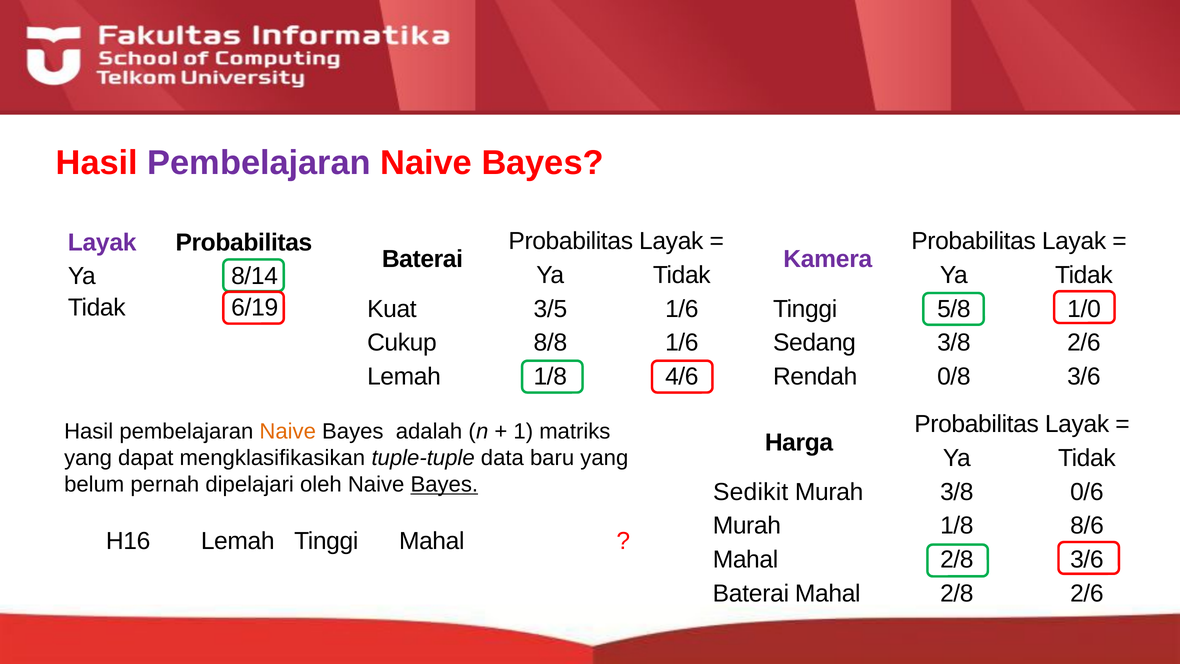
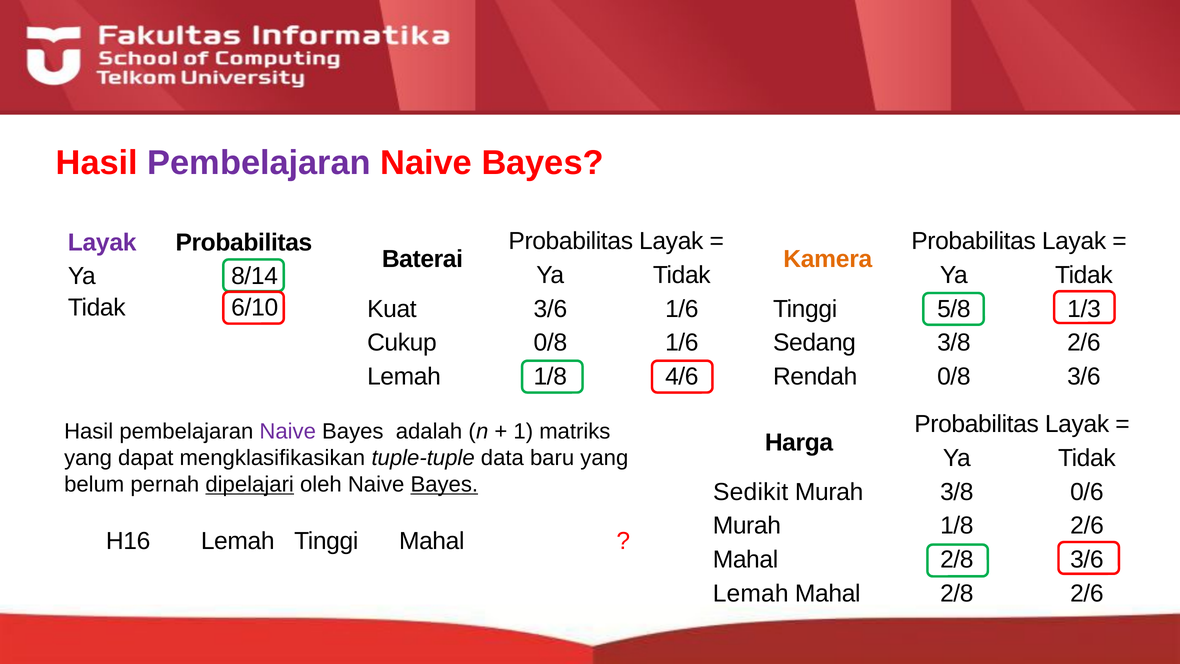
Kamera colour: purple -> orange
6/19: 6/19 -> 6/10
Kuat 3/5: 3/5 -> 3/6
1/0: 1/0 -> 1/3
Cukup 8/8: 8/8 -> 0/8
Naive at (288, 431) colour: orange -> purple
dipelajari underline: none -> present
1/8 8/6: 8/6 -> 2/6
Baterai at (751, 593): Baterai -> Lemah
